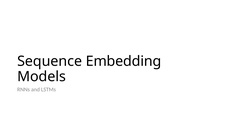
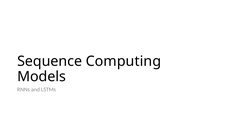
Embedding: Embedding -> Computing
